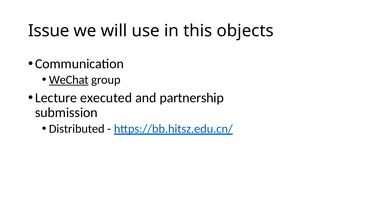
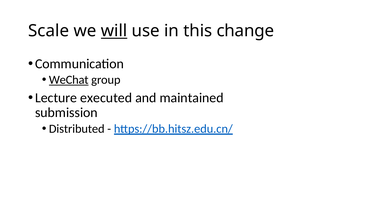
Issue: Issue -> Scale
will underline: none -> present
objects: objects -> change
partnership: partnership -> maintained
